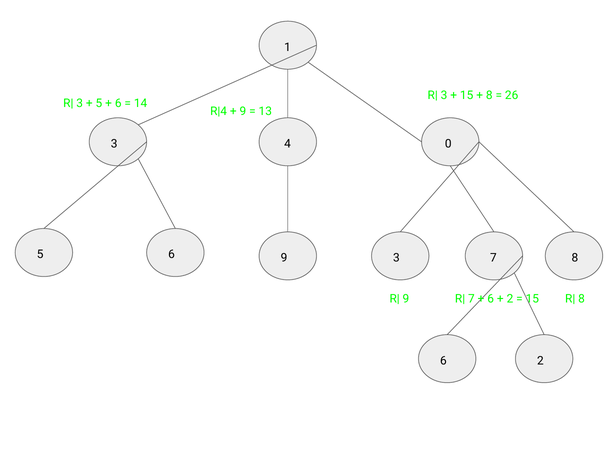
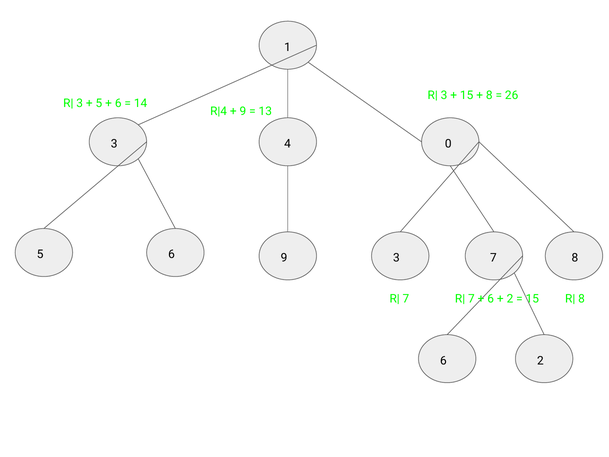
9 at (406, 299): 9 -> 7
